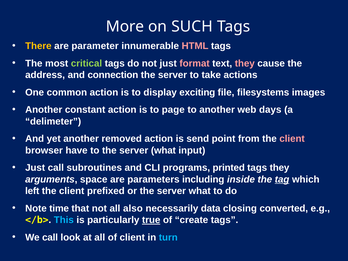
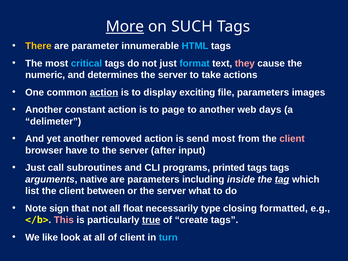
More underline: none -> present
HTML colour: pink -> light blue
critical colour: light green -> light blue
format colour: pink -> light blue
address: address -> numeric
connection: connection -> determines
action at (104, 92) underline: none -> present
file filesystems: filesystems -> parameters
send point: point -> most
to the server what: what -> after
tags they: they -> tags
space: space -> native
left: left -> list
prefixed: prefixed -> between
time: time -> sign
also: also -> float
data: data -> type
converted: converted -> formatted
This colour: light blue -> pink
We call: call -> like
